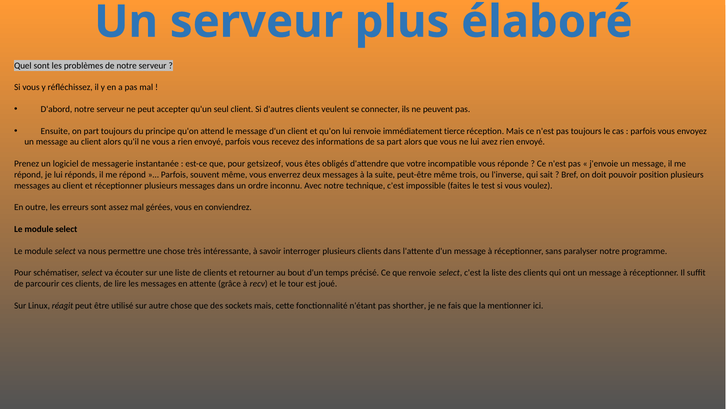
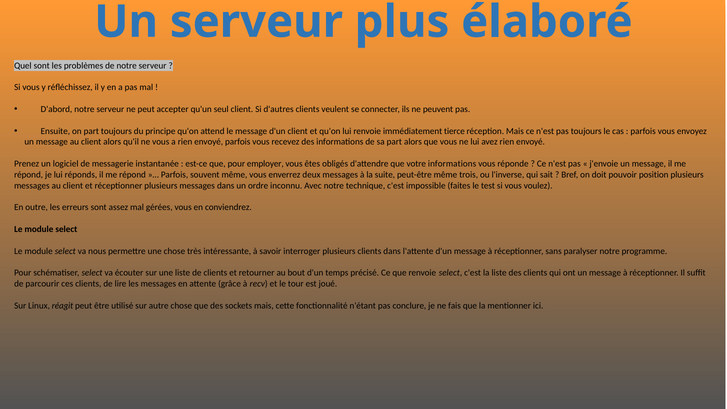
getsizeof: getsizeof -> employer
votre incompatible: incompatible -> informations
shorther: shorther -> conclure
